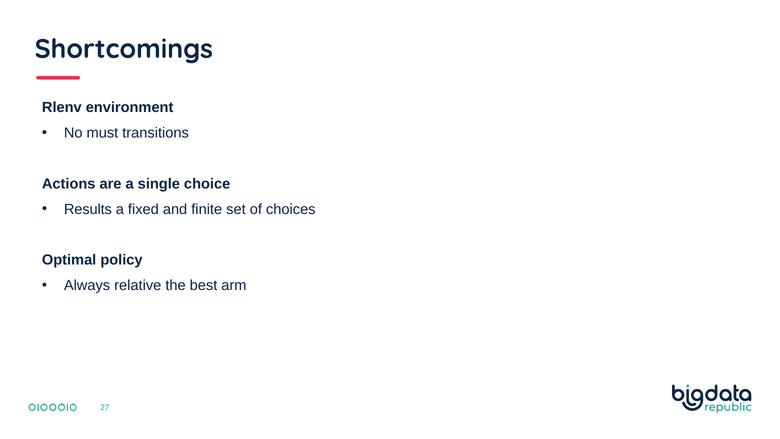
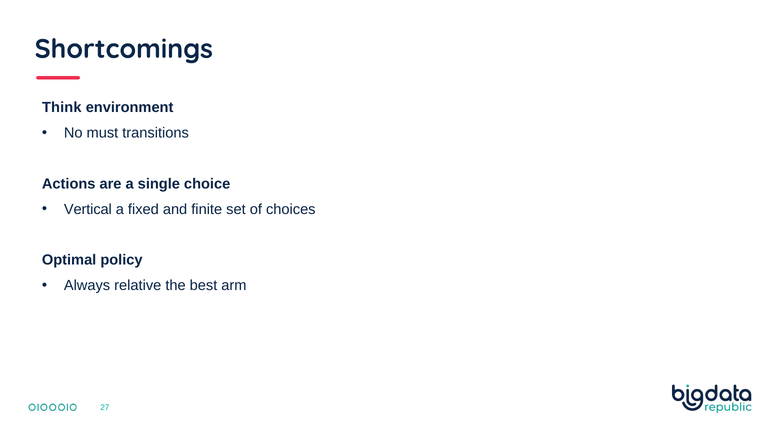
Rlenv: Rlenv -> Think
Results: Results -> Vertical
